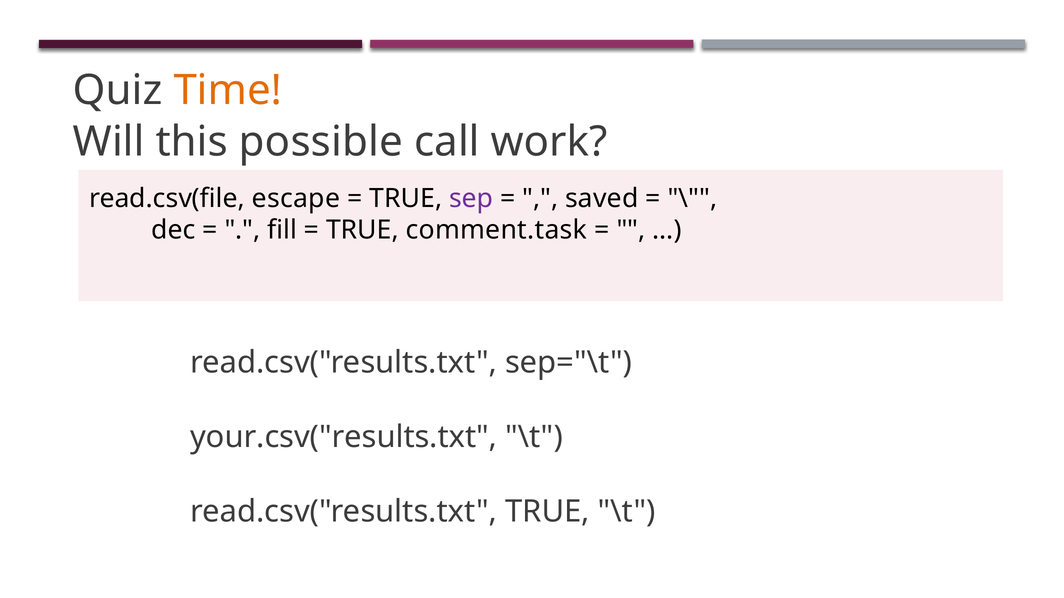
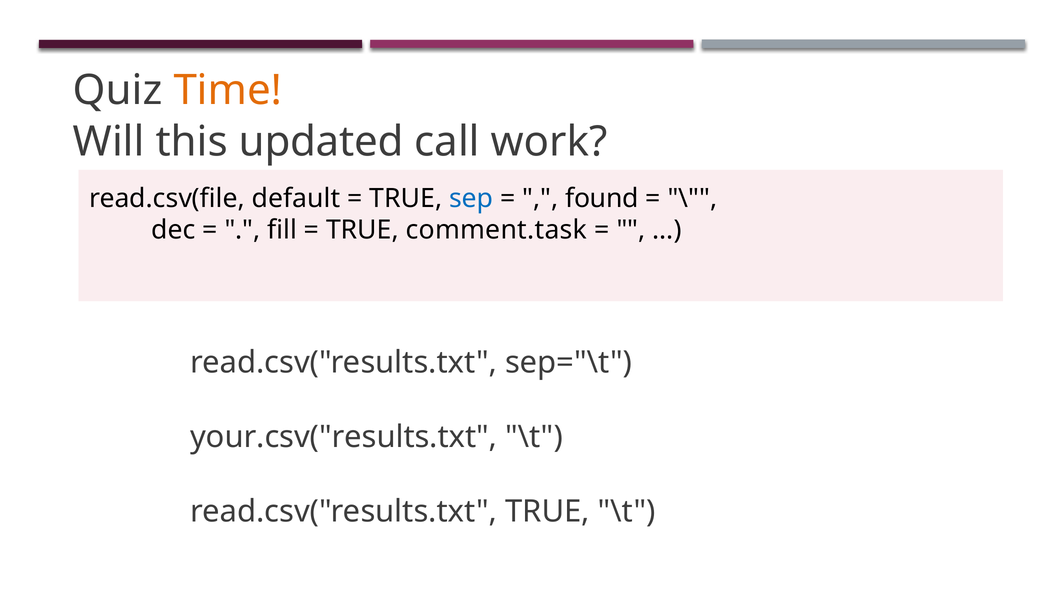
possible: possible -> updated
escape: escape -> default
sep colour: purple -> blue
saved: saved -> found
